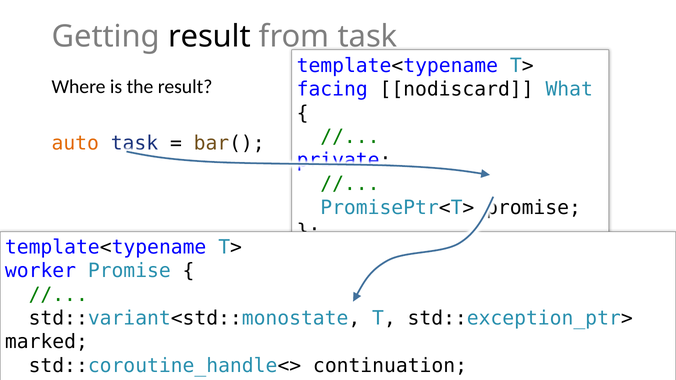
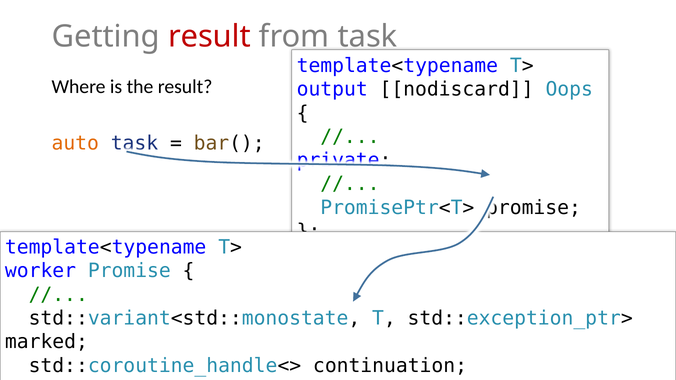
result at (210, 37) colour: black -> red
facing: facing -> output
What: What -> Oops
